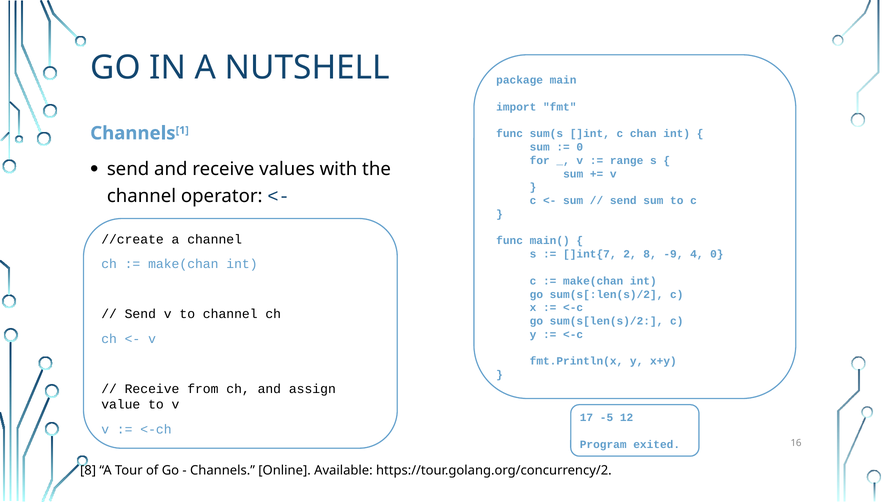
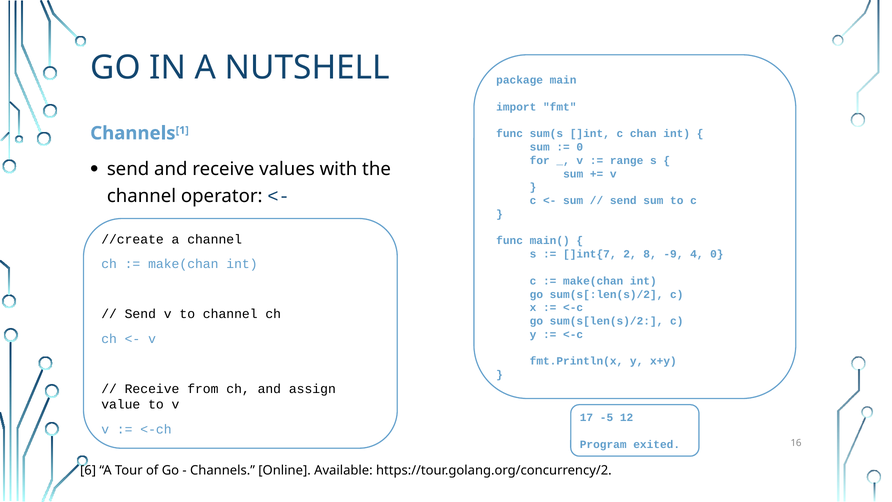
8 at (88, 470): 8 -> 6
